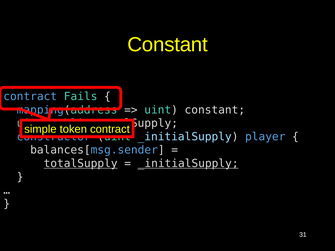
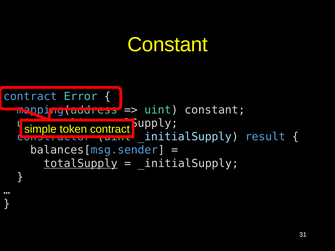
Fails: Fails -> Error
player: player -> result
_initialSupply at (188, 164) underline: present -> none
